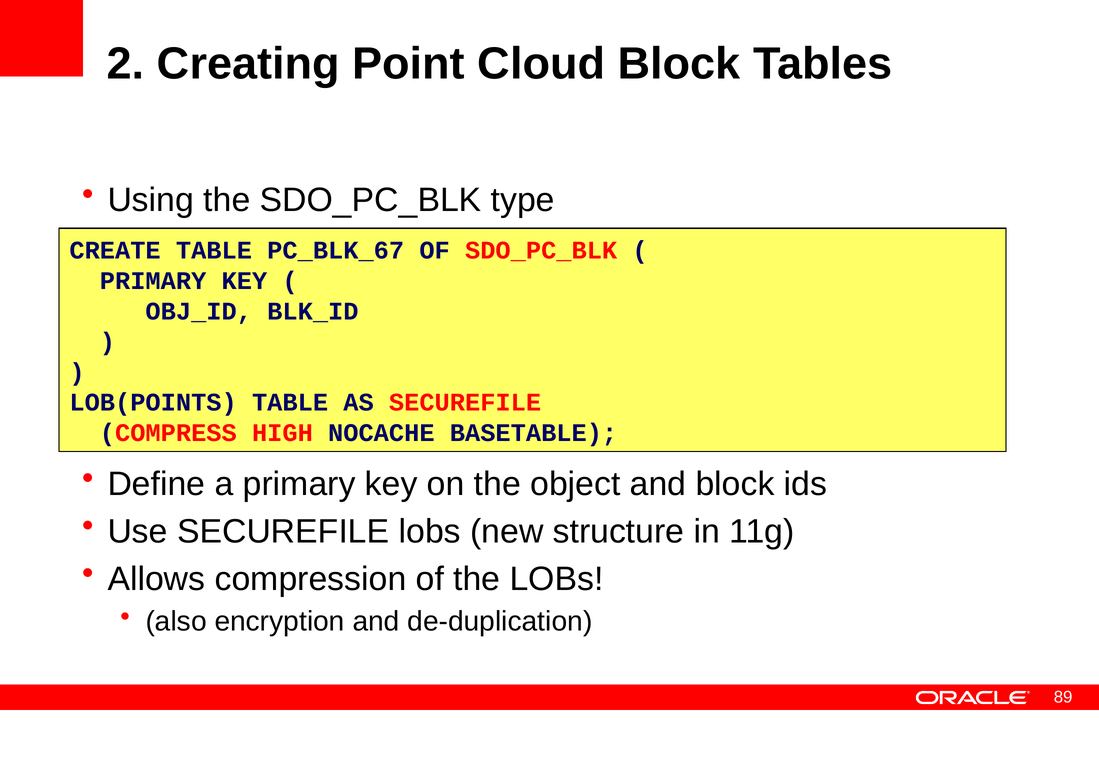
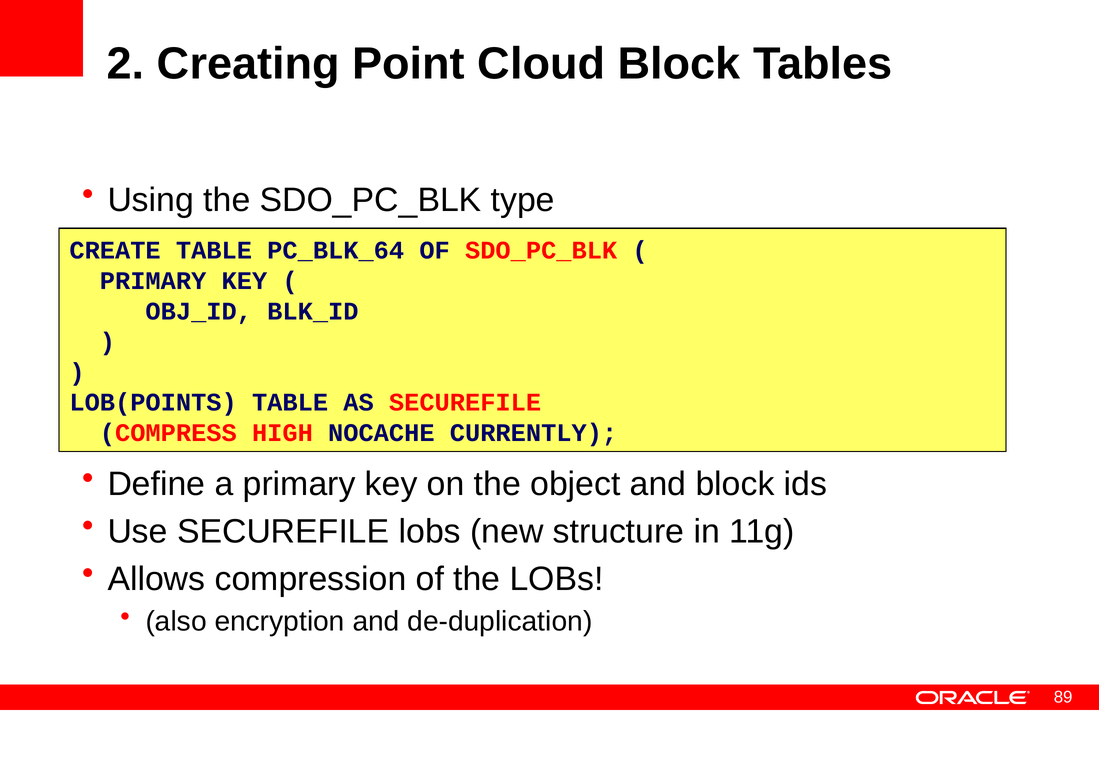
PC_BLK_67: PC_BLK_67 -> PC_BLK_64
BASETABLE: BASETABLE -> CURRENTLY
